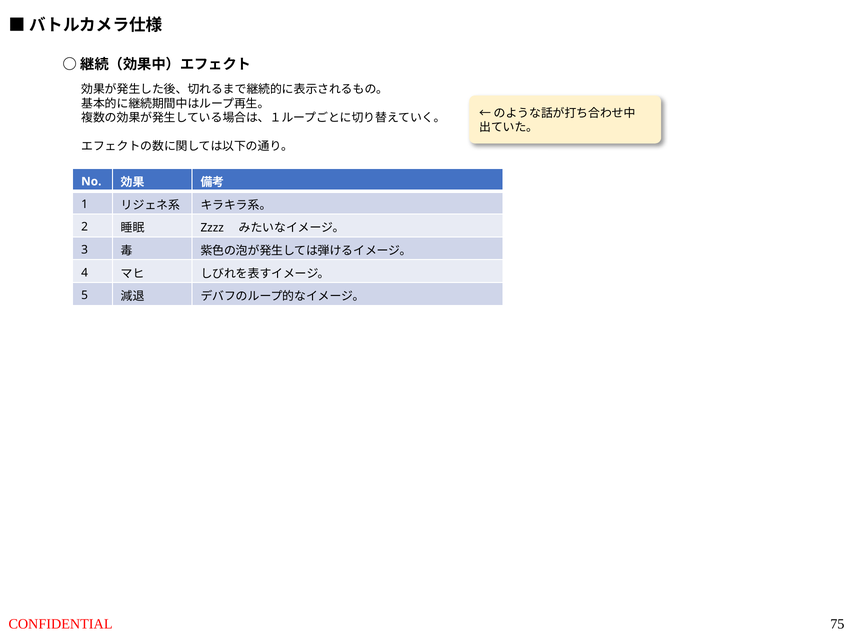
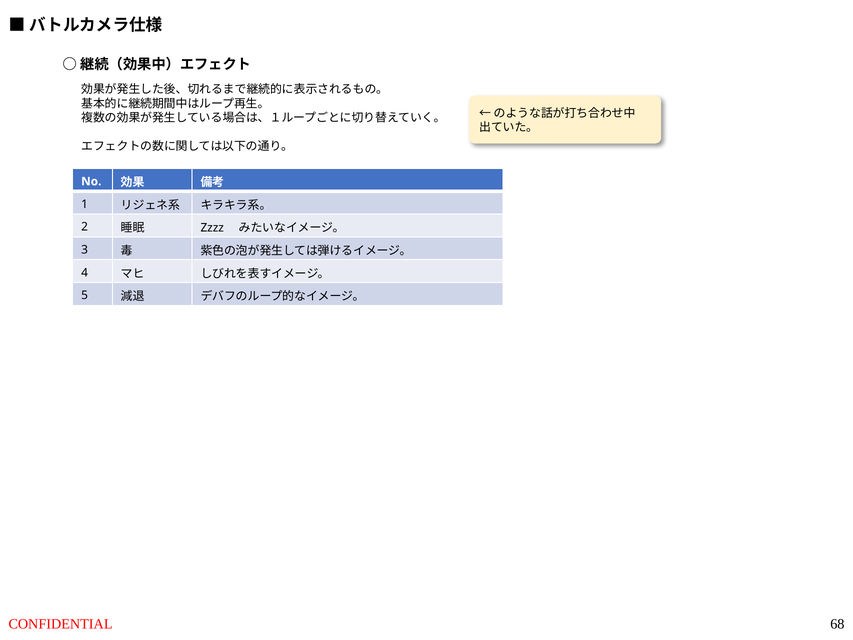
75: 75 -> 68
